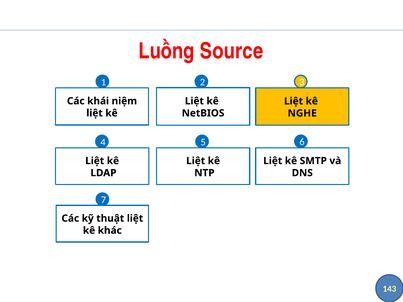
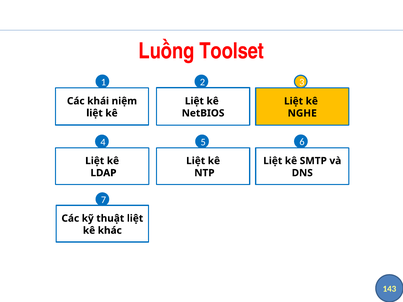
Source: Source -> Toolset
